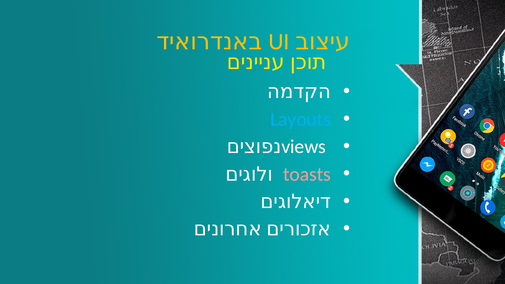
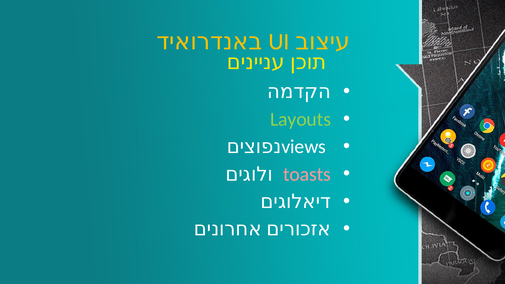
Layouts colour: light blue -> light green
